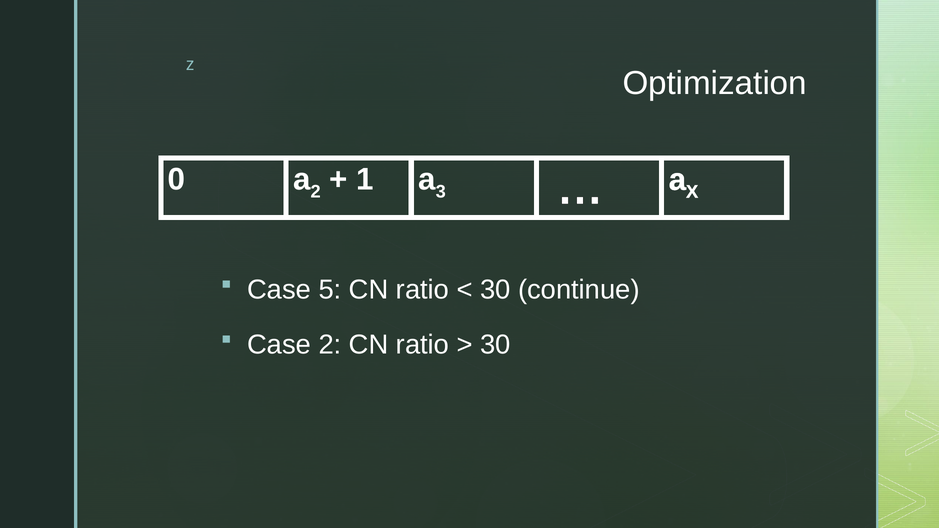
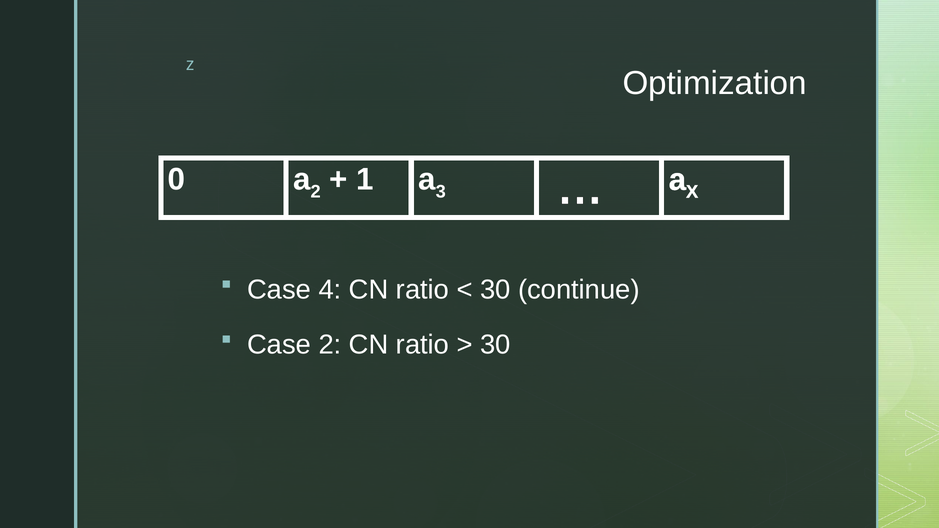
5: 5 -> 4
